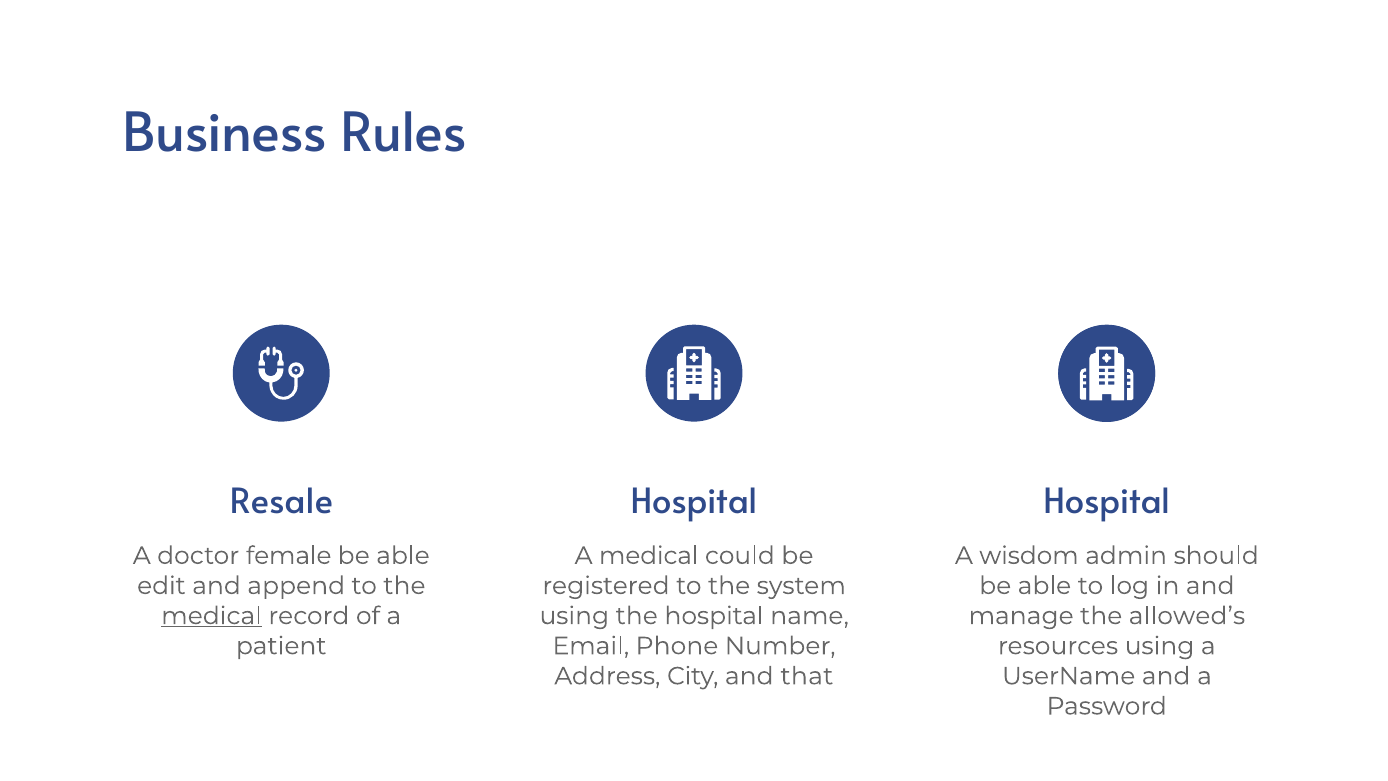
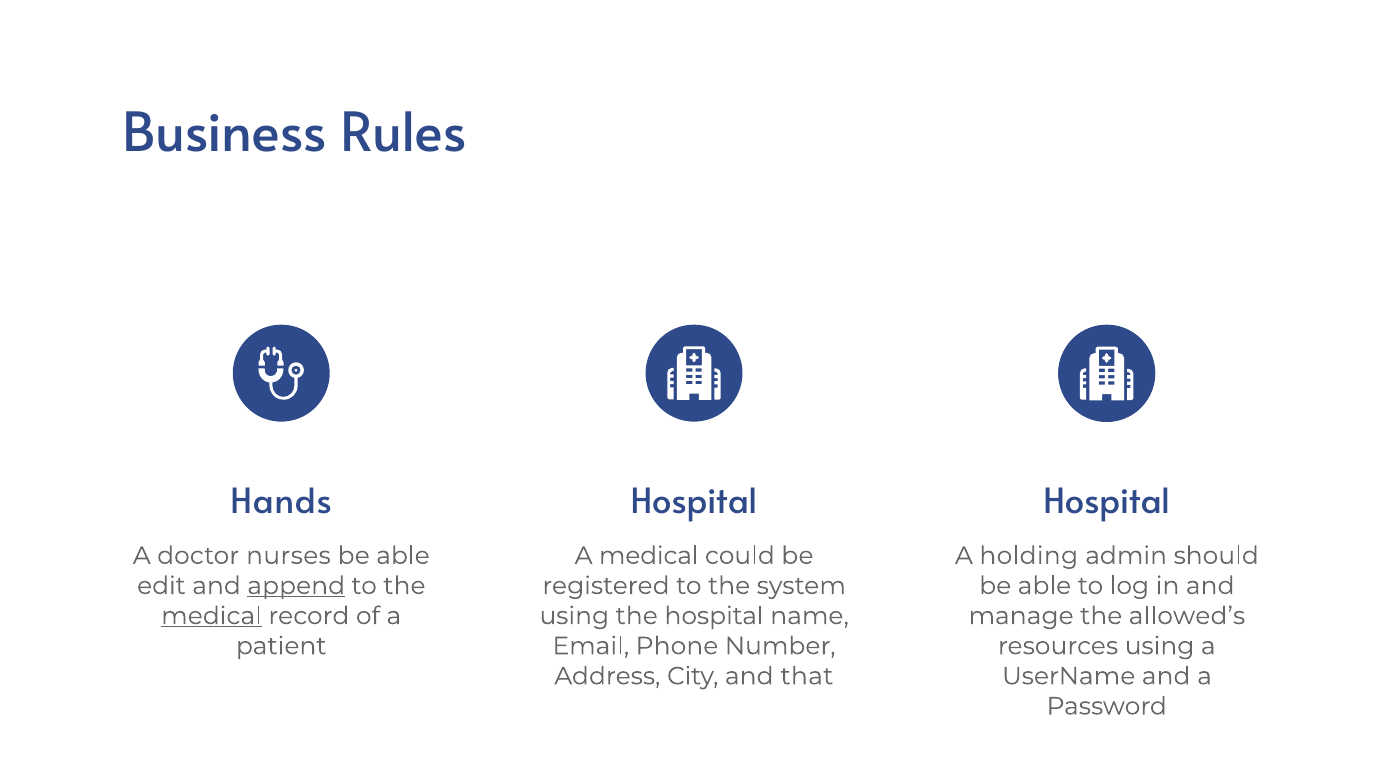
Resale: Resale -> Hands
female: female -> nurses
wisdom: wisdom -> holding
append underline: none -> present
